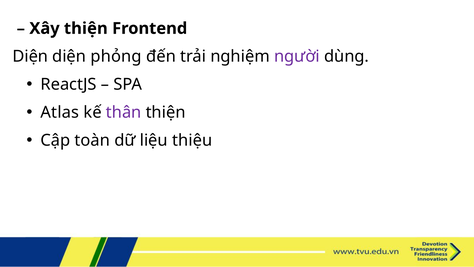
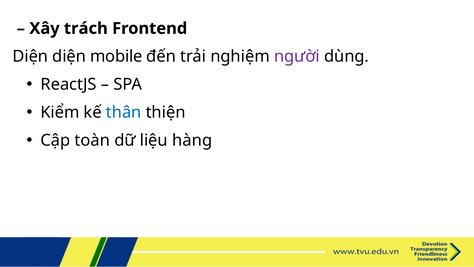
Xây thiện: thiện -> trách
phỏng: phỏng -> mobile
Atlas: Atlas -> Kiểm
thân colour: purple -> blue
thiệu: thiệu -> hàng
